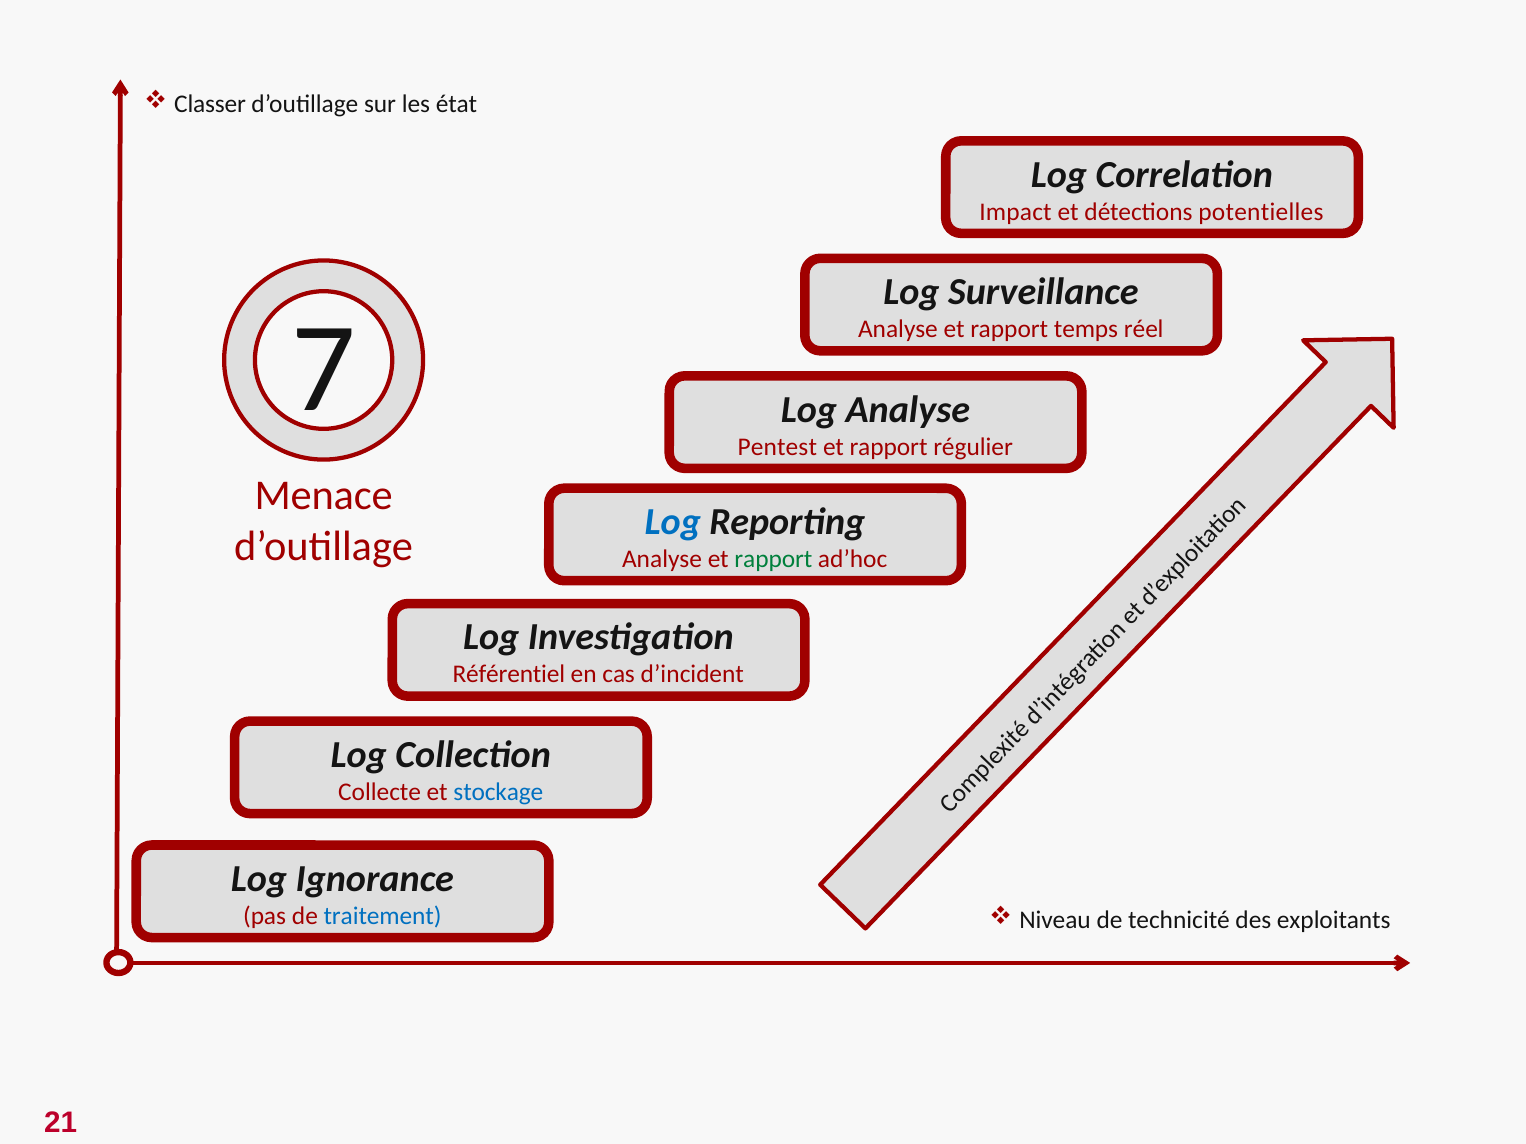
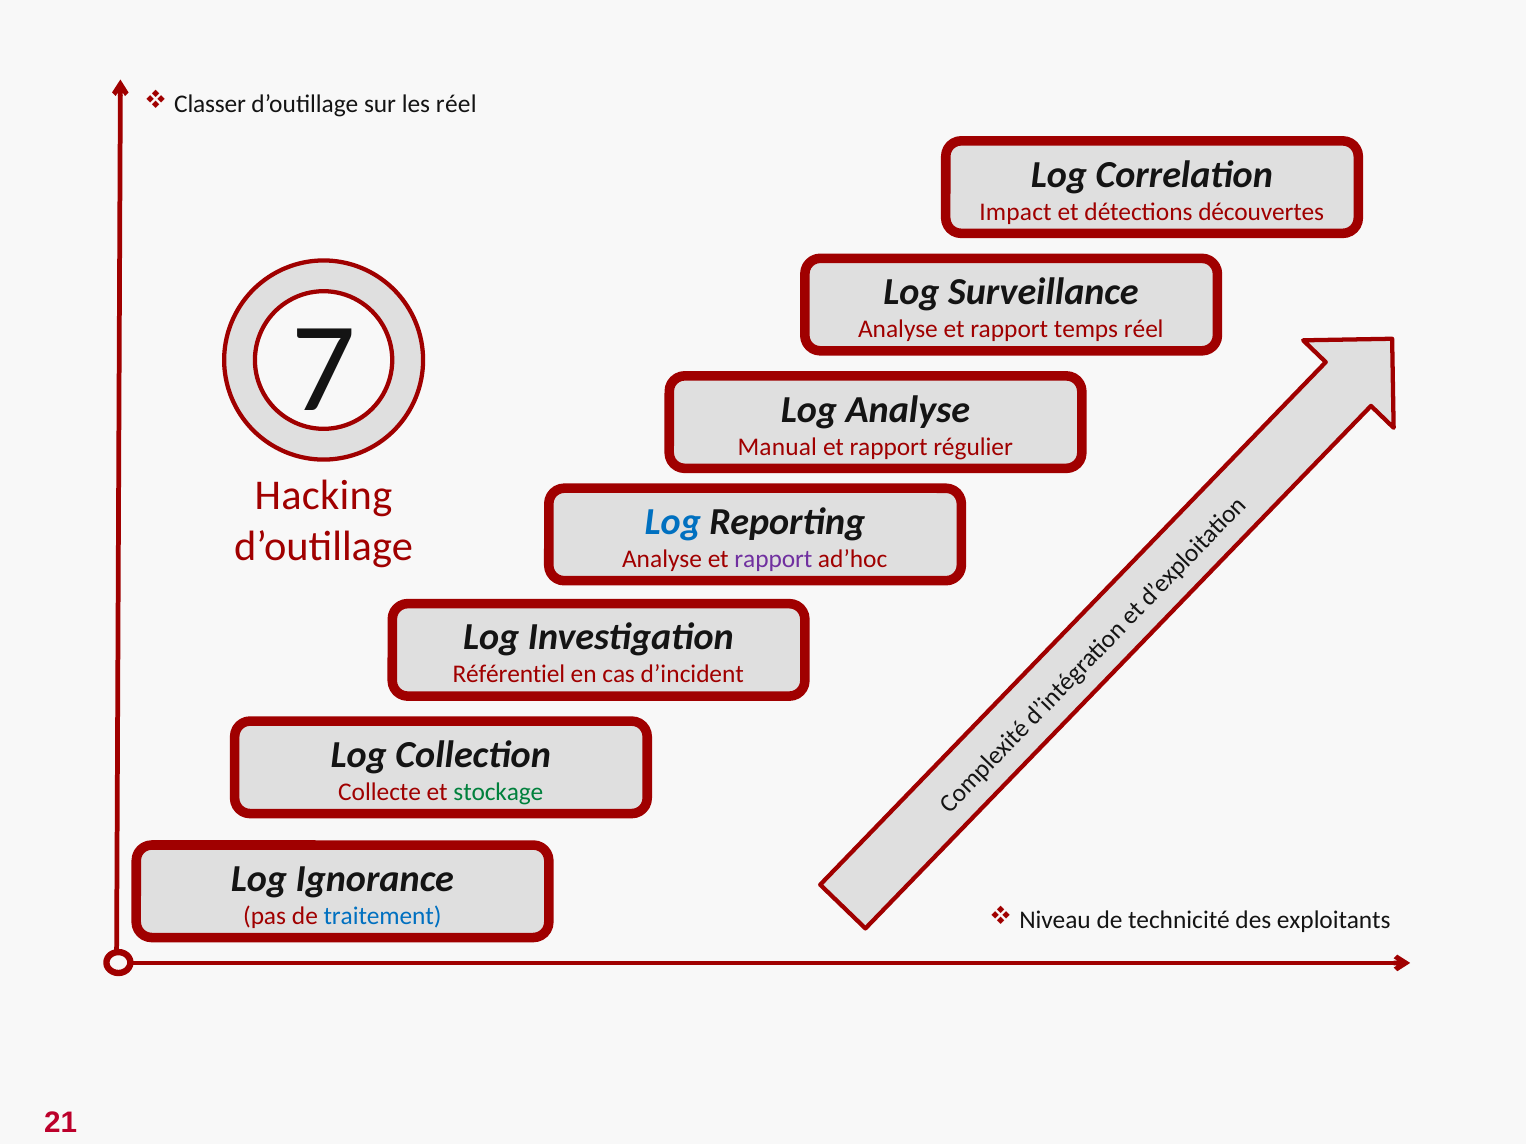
les état: état -> réel
potentielles: potentielles -> découvertes
Pentest: Pentest -> Manual
Menace: Menace -> Hacking
rapport at (773, 559) colour: green -> purple
stockage colour: blue -> green
